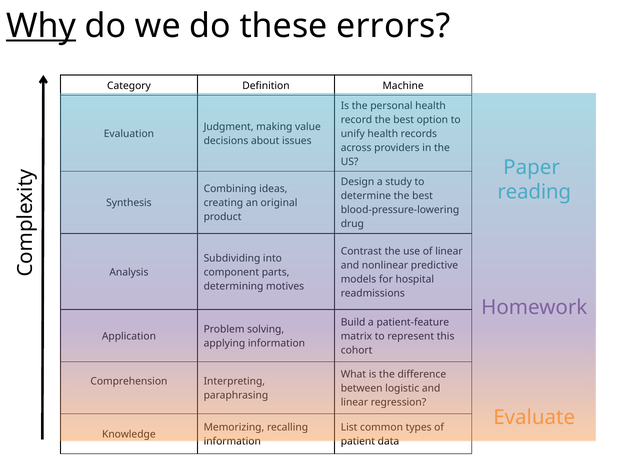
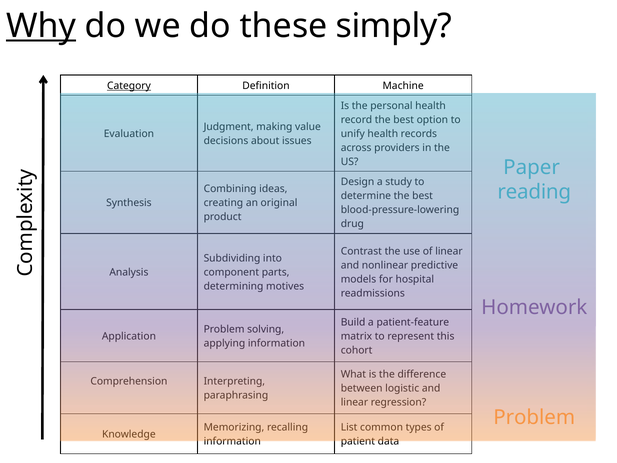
errors: errors -> simply
Category underline: none -> present
Evaluate at (534, 417): Evaluate -> Problem
